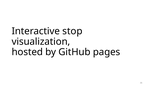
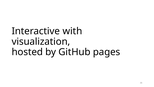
stop: stop -> with
